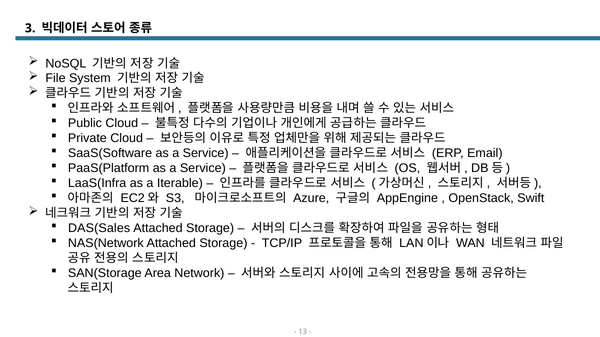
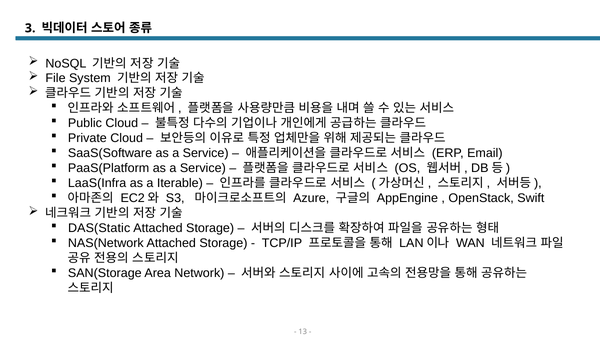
DAS(Sales: DAS(Sales -> DAS(Static
